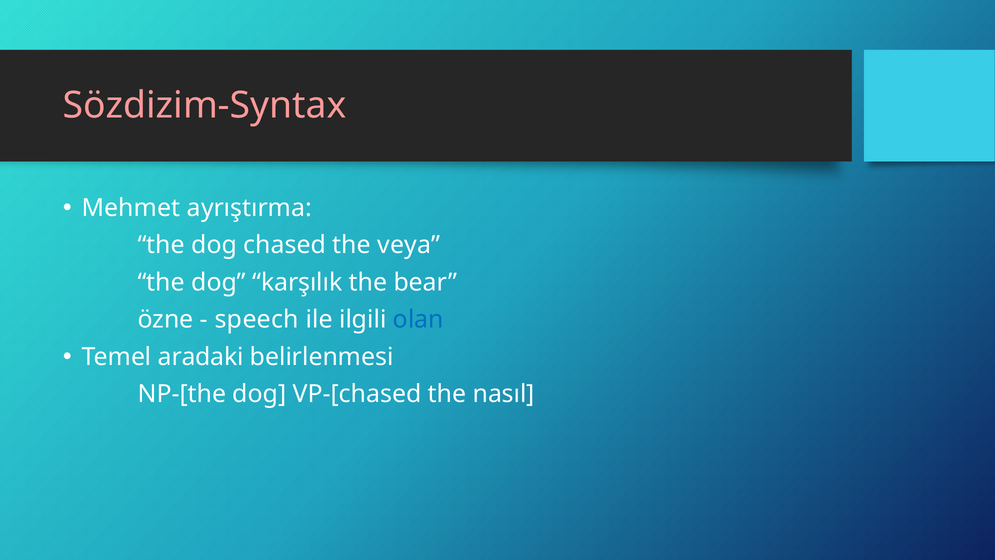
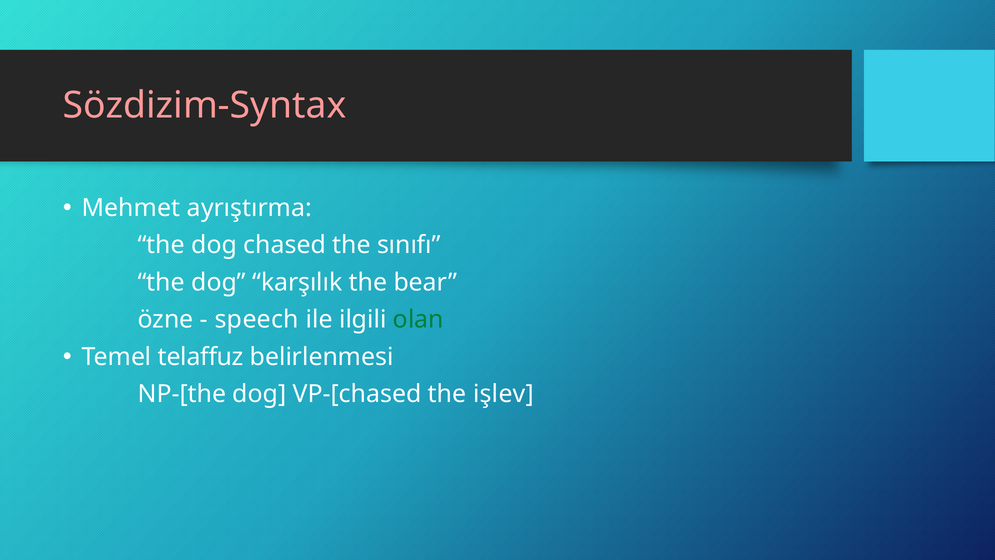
veya: veya -> sınıfı
olan colour: blue -> green
aradaki: aradaki -> telaffuz
nasıl: nasıl -> işlev
